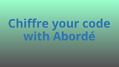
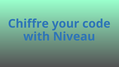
Abordé: Abordé -> Niveau
